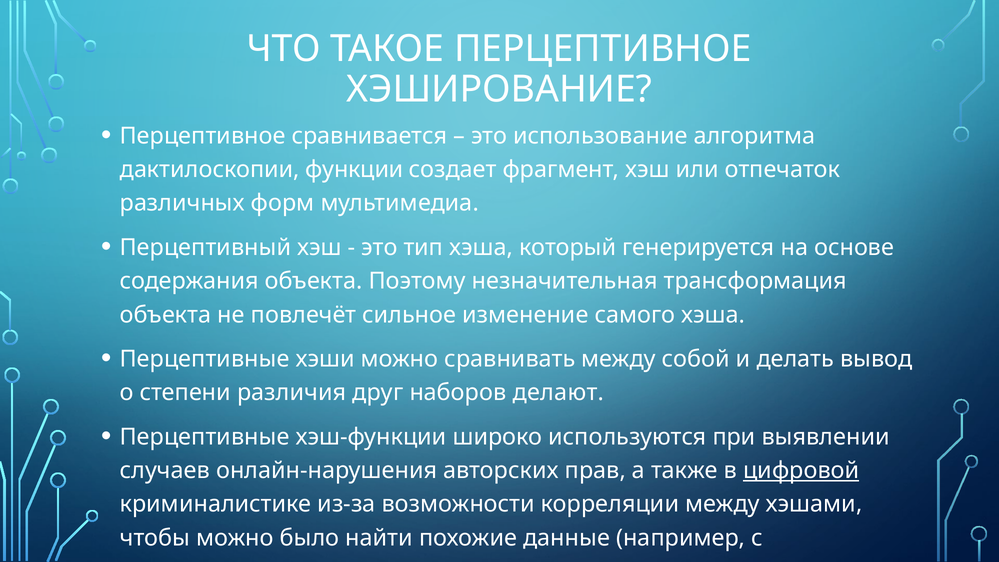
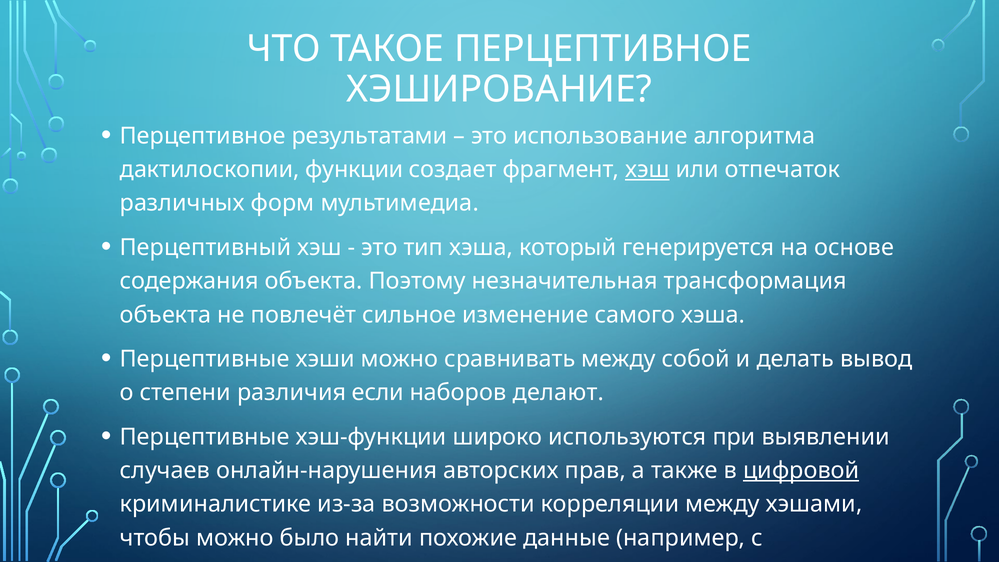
сравнивается: сравнивается -> результатами
хэш at (647, 169) underline: none -> present
друг: друг -> если
